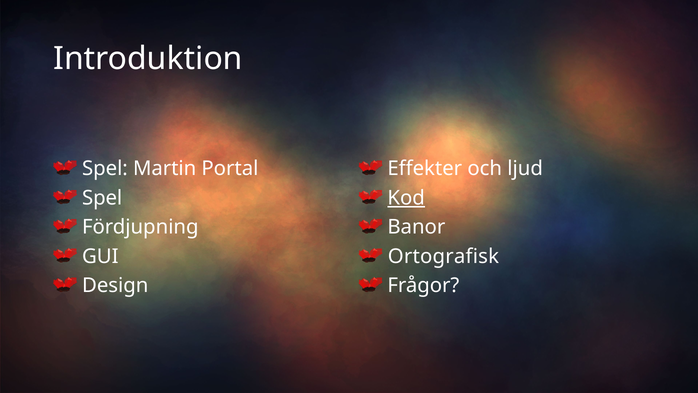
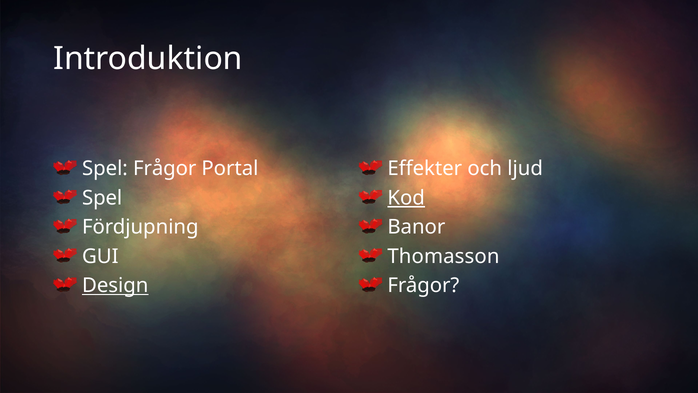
Spel Martin: Martin -> Frågor
Ortografisk: Ortografisk -> Thomasson
Design underline: none -> present
